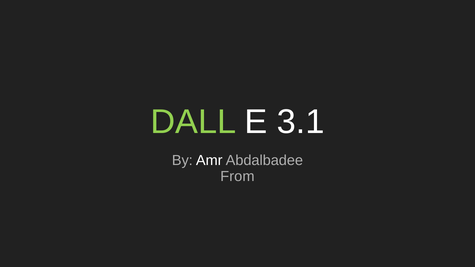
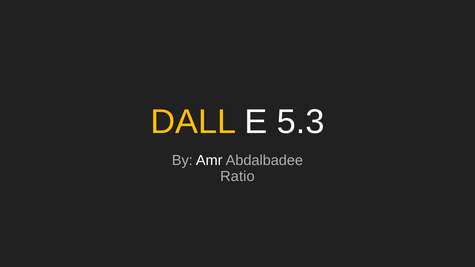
DALL colour: light green -> yellow
3.1: 3.1 -> 5.3
From: From -> Ratio
